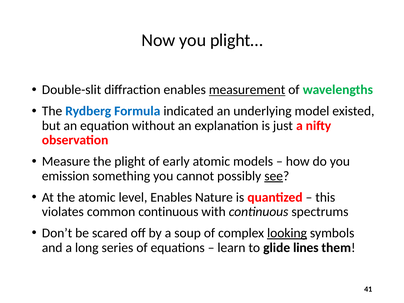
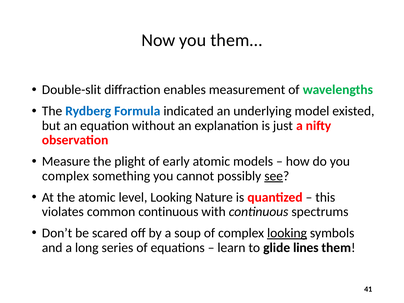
plight…: plight… -> them…
measurement underline: present -> none
emission at (66, 176): emission -> complex
level Enables: Enables -> Looking
